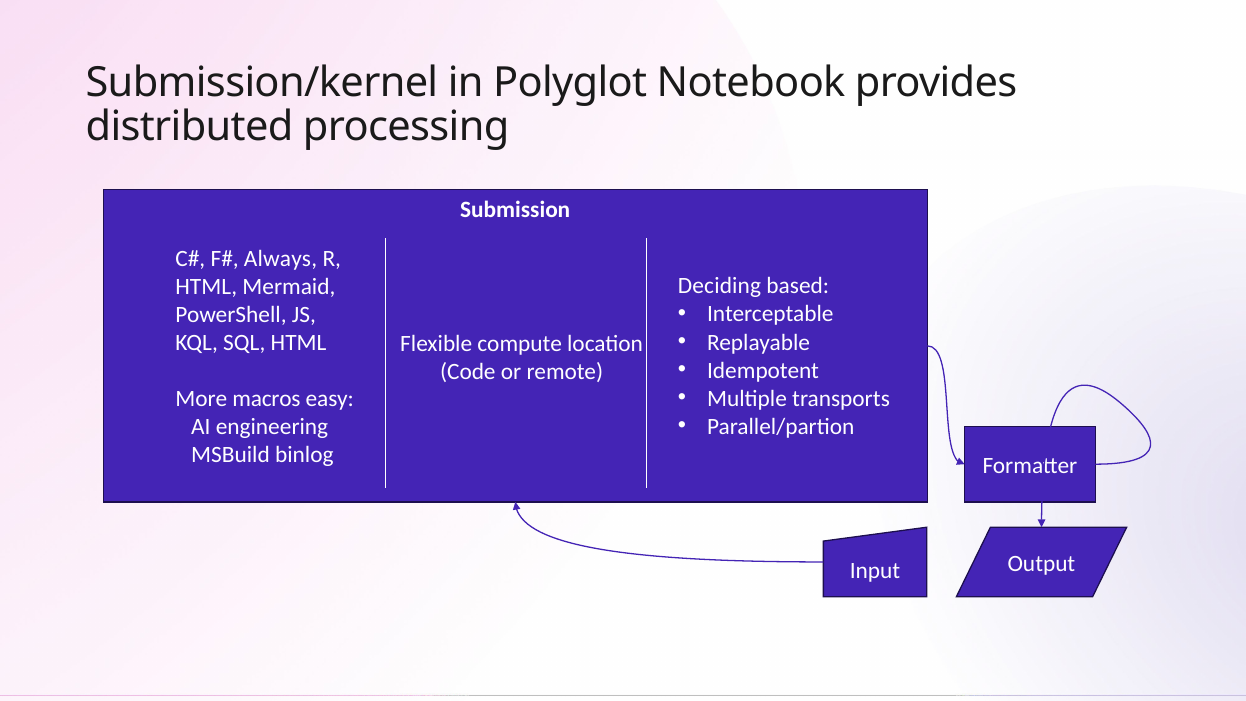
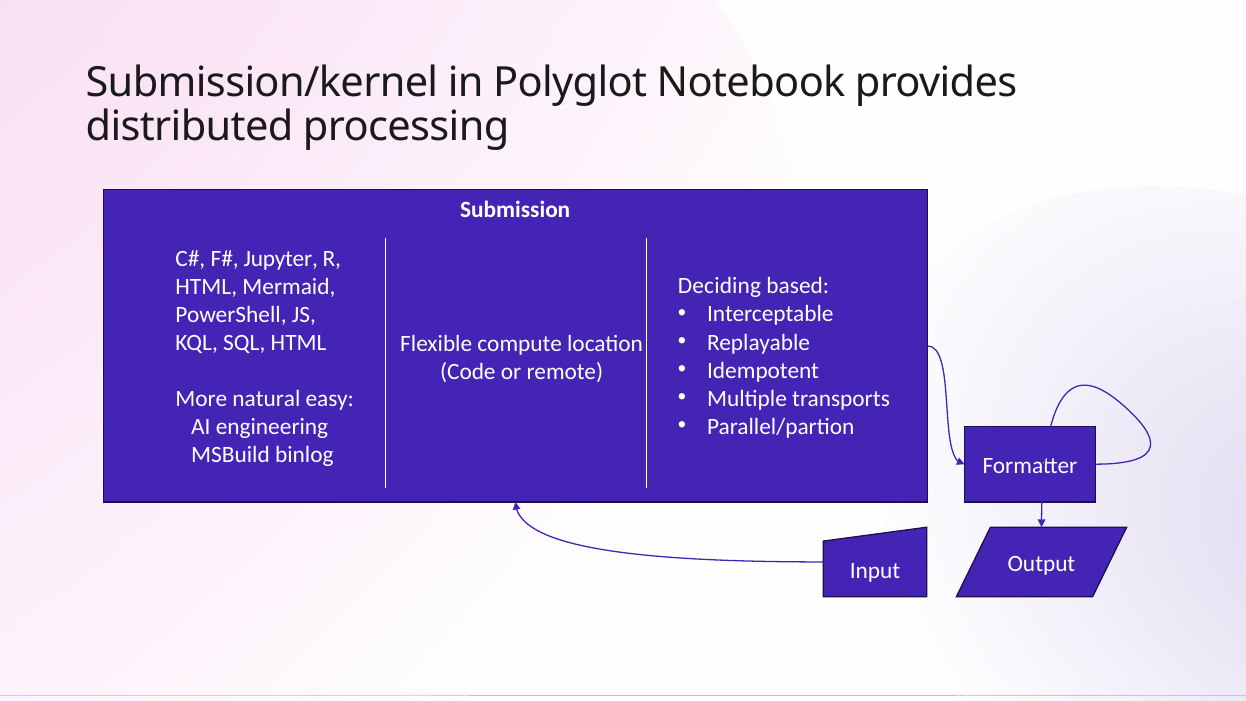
Always: Always -> Jupyter
macros: macros -> natural
